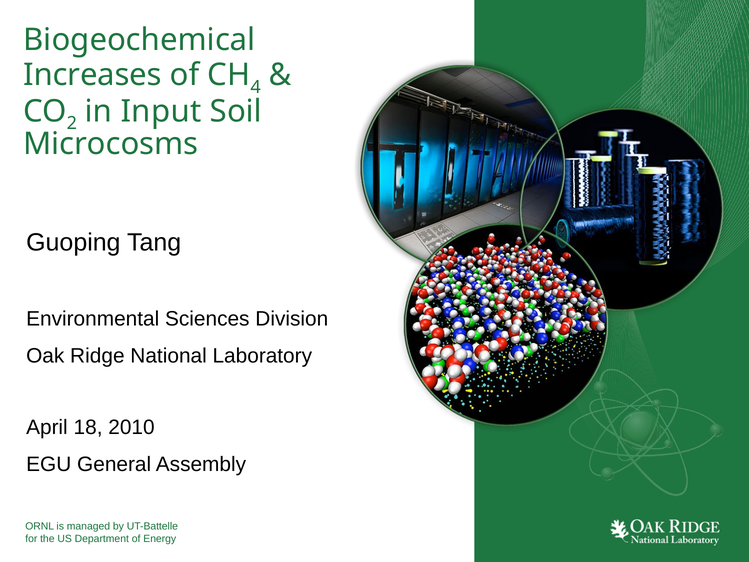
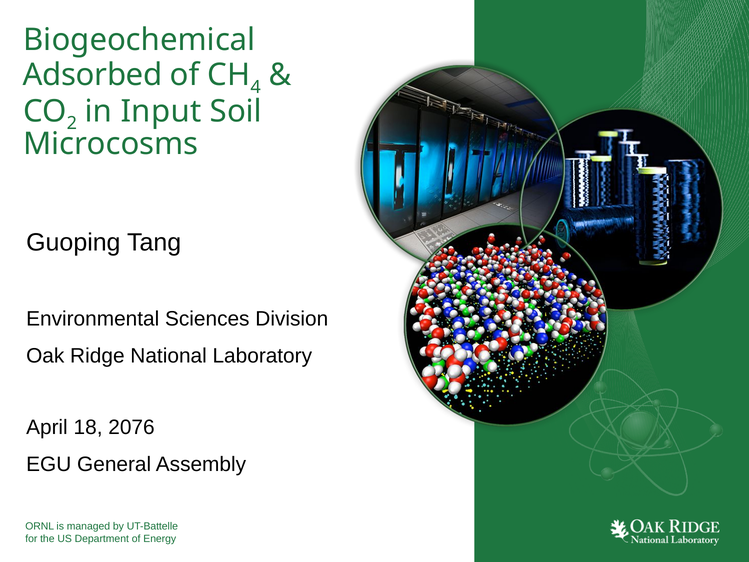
Increases: Increases -> Adsorbed
2010: 2010 -> 2076
